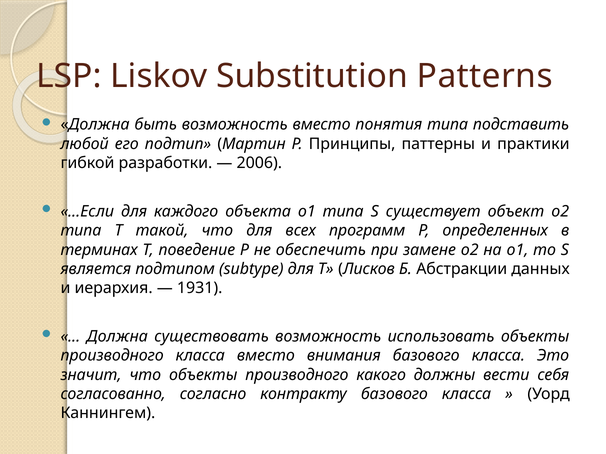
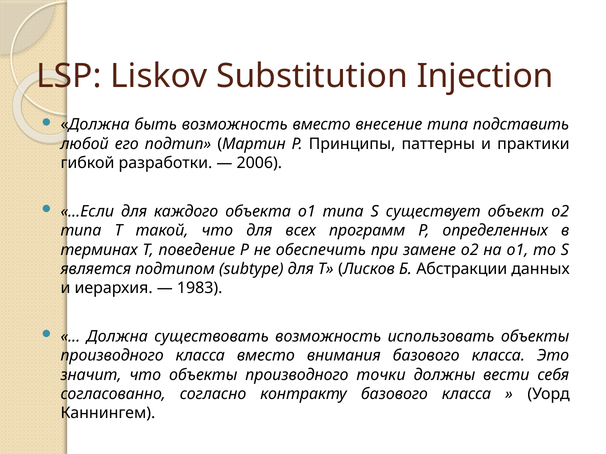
Patterns: Patterns -> Injection
понятия: понятия -> внесение
1931: 1931 -> 1983
какого: какого -> точки
